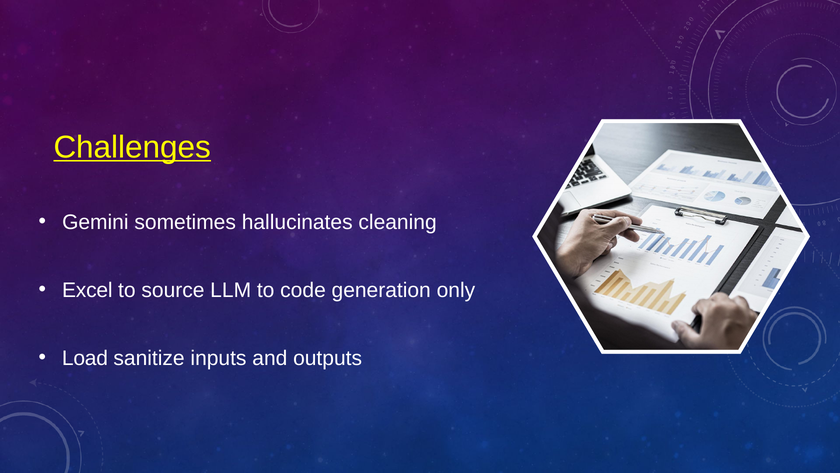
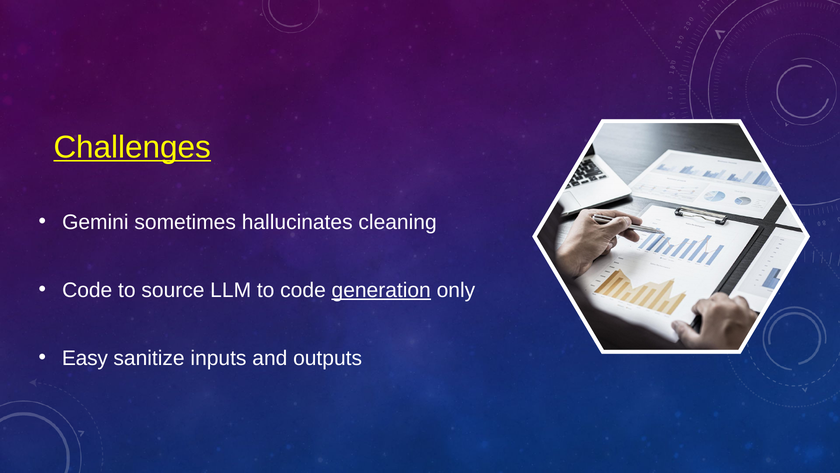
Excel at (87, 290): Excel -> Code
generation underline: none -> present
Load: Load -> Easy
